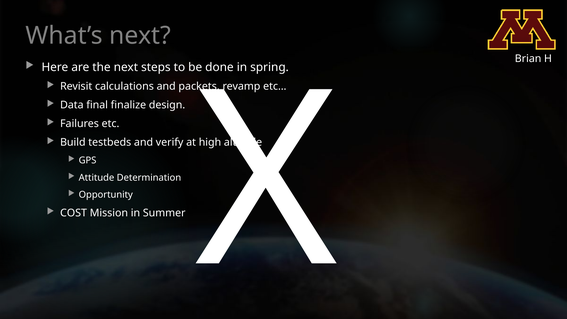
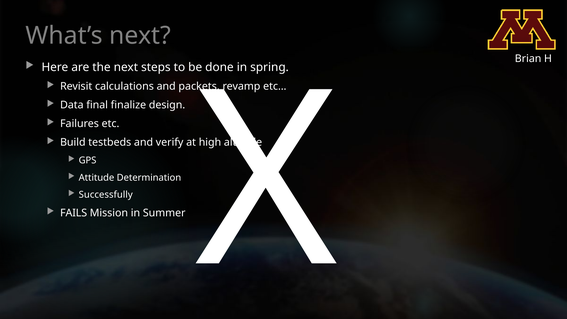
Opportunity: Opportunity -> Successfully
COST: COST -> FAILS
